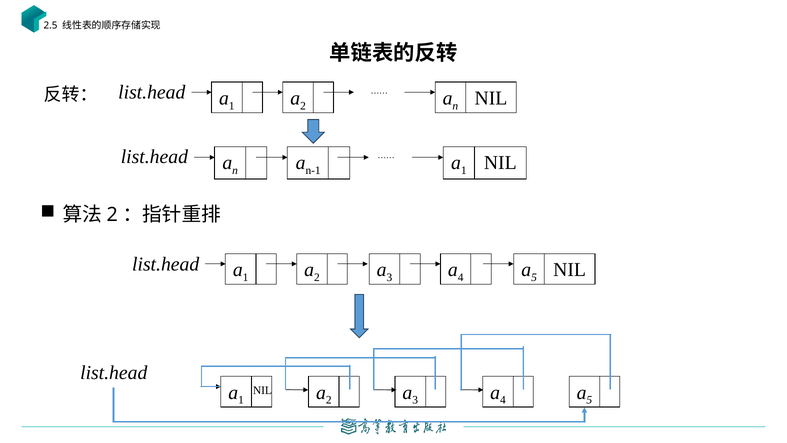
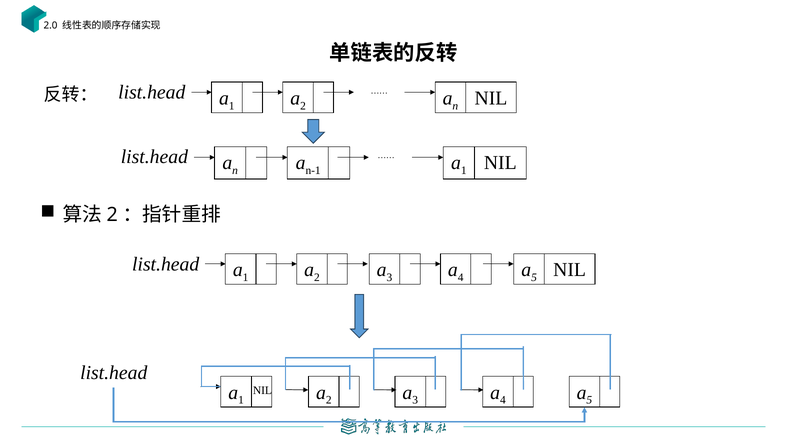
2.5: 2.5 -> 2.0
